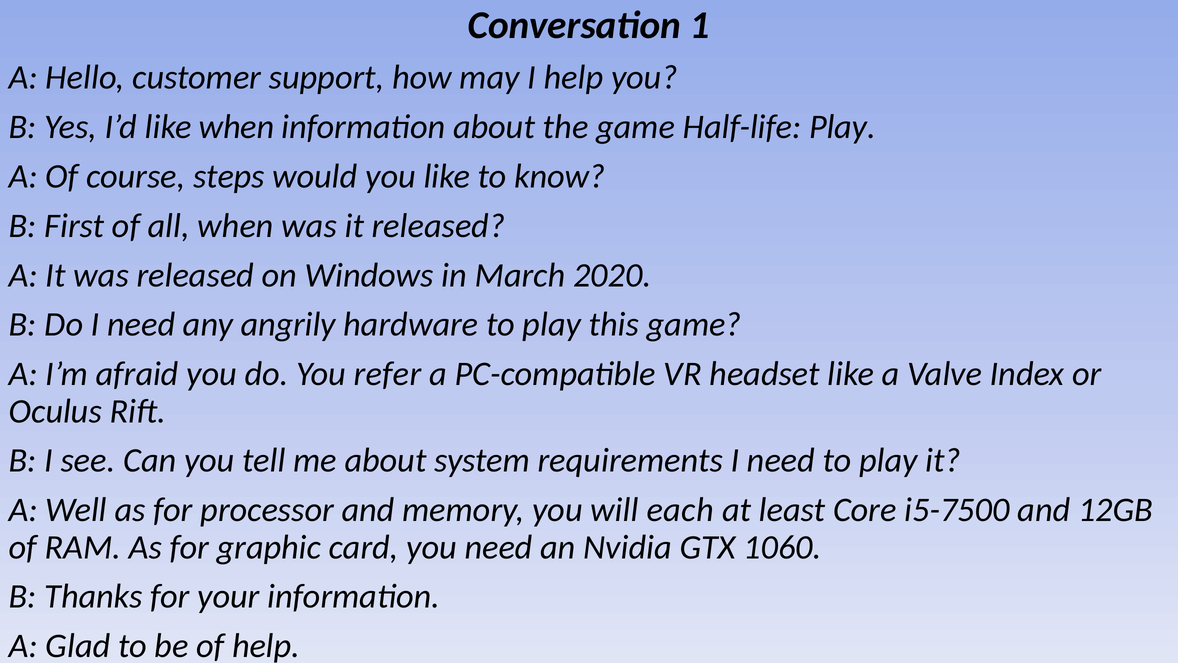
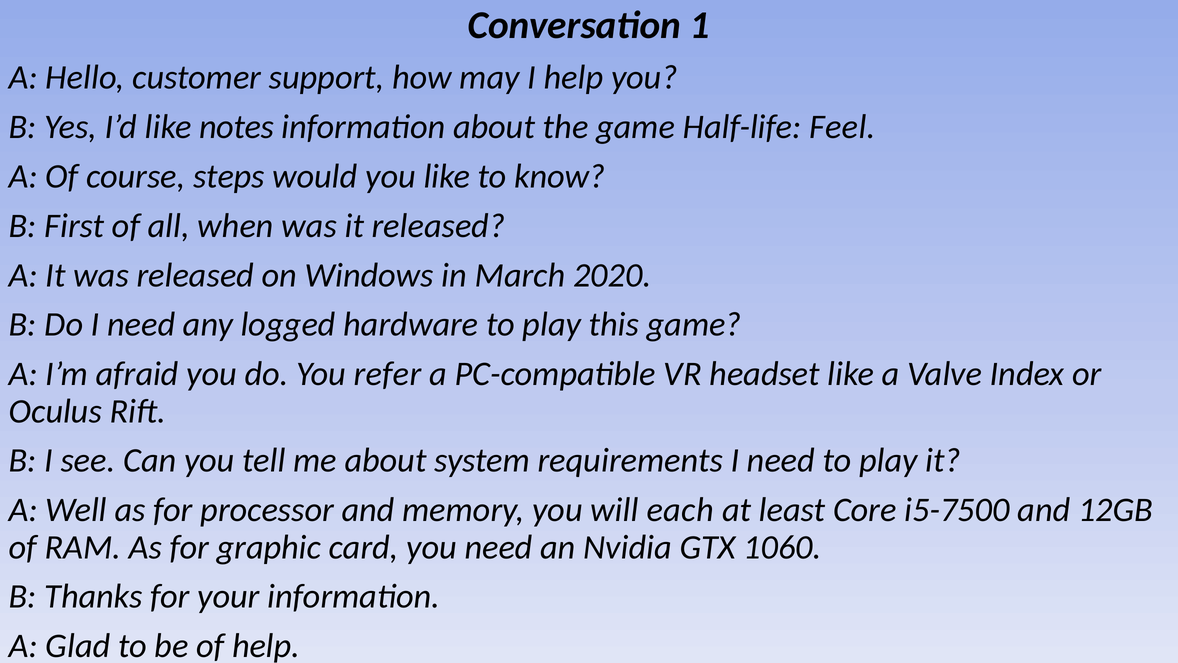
like when: when -> notes
Half-life Play: Play -> Feel
angrily: angrily -> logged
